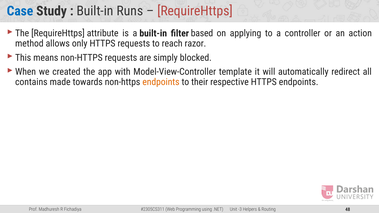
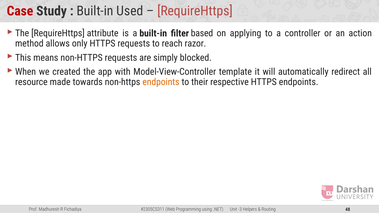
Case colour: blue -> red
Runs: Runs -> Used
contains: contains -> resource
